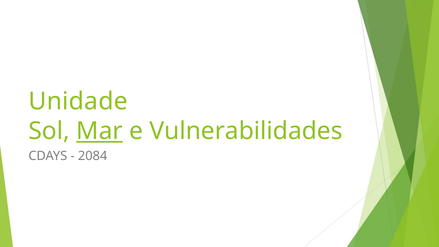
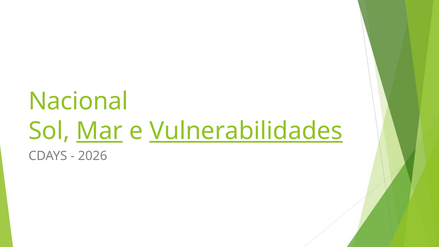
Unidade: Unidade -> Nacional
Vulnerabilidades underline: none -> present
2084: 2084 -> 2026
